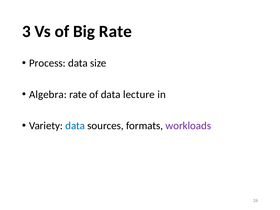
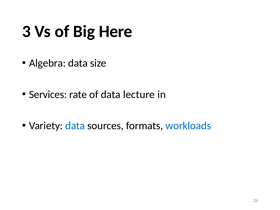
Big Rate: Rate -> Here
Process: Process -> Algebra
Algebra: Algebra -> Services
workloads colour: purple -> blue
